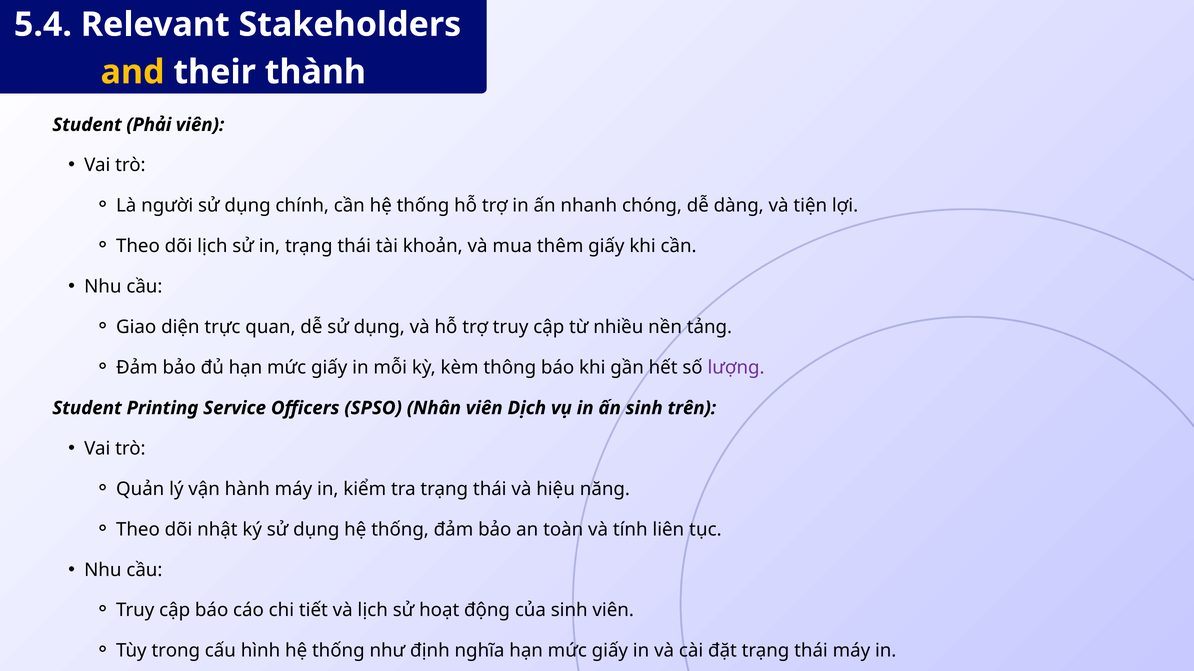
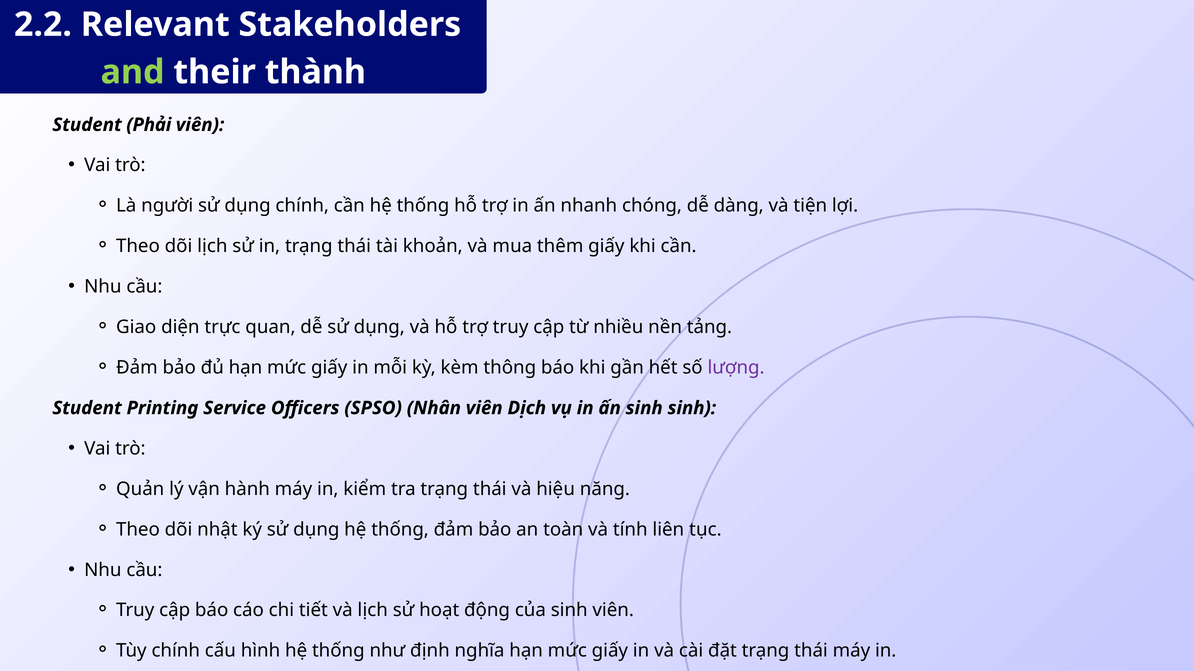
5.4: 5.4 -> 2.2
and colour: yellow -> light green
sinh trên: trên -> sinh
Tùy trong: trong -> chính
